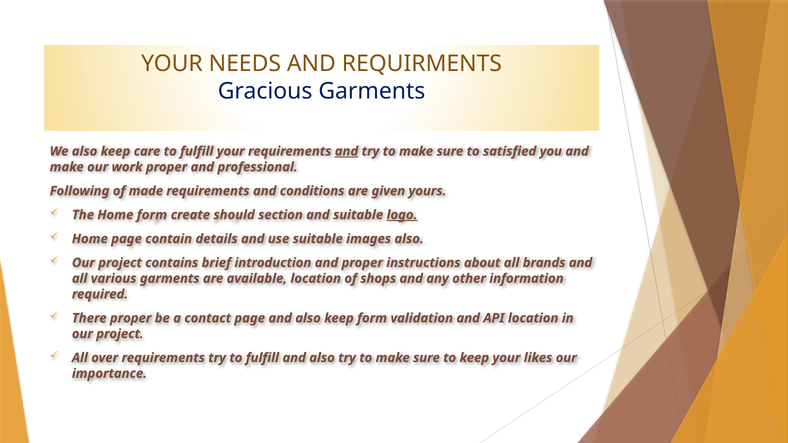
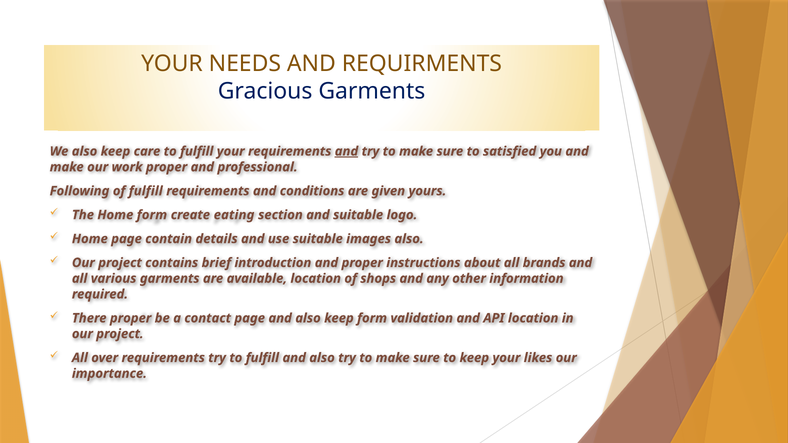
of made: made -> fulfill
should: should -> eating
logo underline: present -> none
